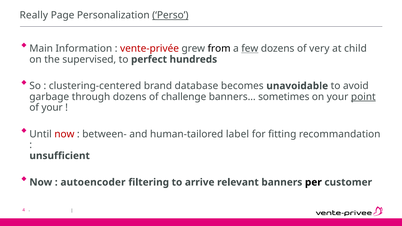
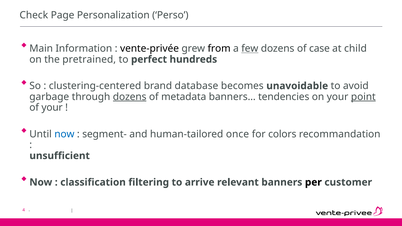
Really: Really -> Check
Perso underline: present -> none
vente-privée colour: red -> black
very: very -> case
supervised: supervised -> pretrained
dozens at (130, 97) underline: none -> present
challenge: challenge -> metadata
sometimes: sometimes -> tendencies
now at (64, 134) colour: red -> blue
between-: between- -> segment-
label: label -> once
fitting: fitting -> colors
autoencoder: autoencoder -> classification
